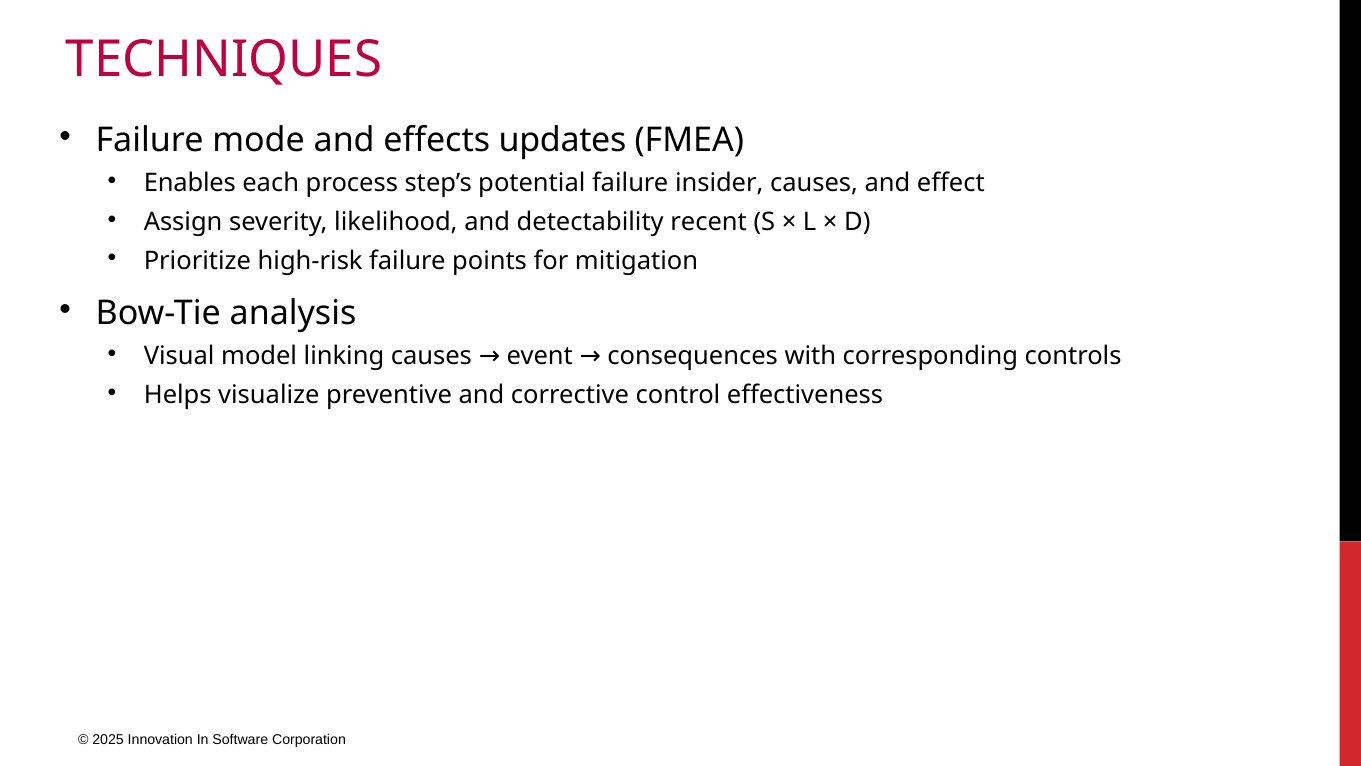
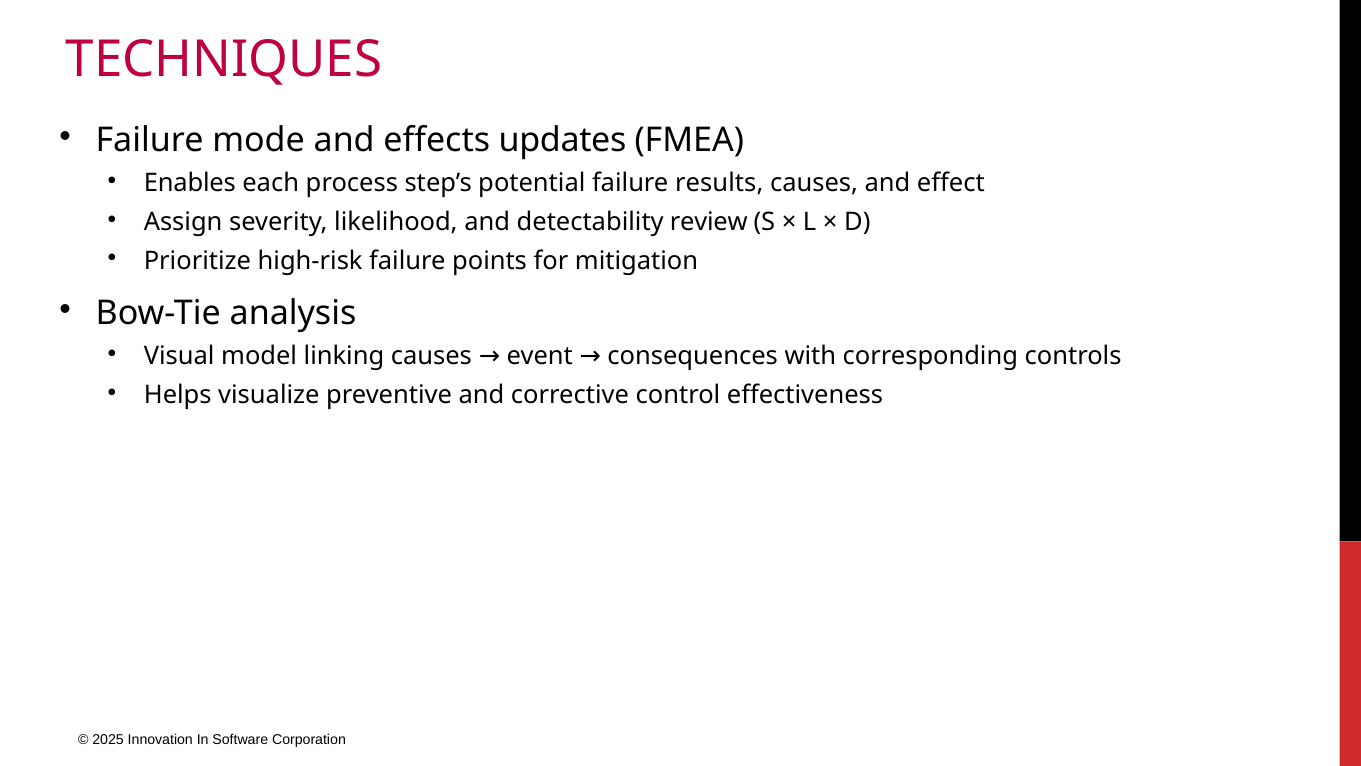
insider: insider -> results
recent: recent -> review
